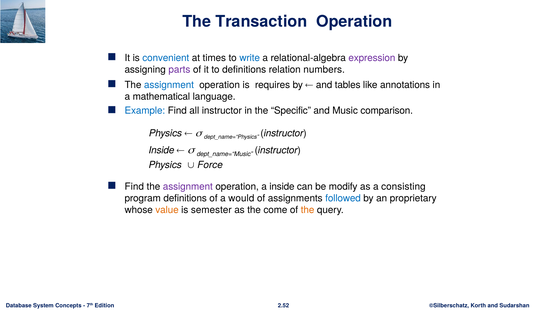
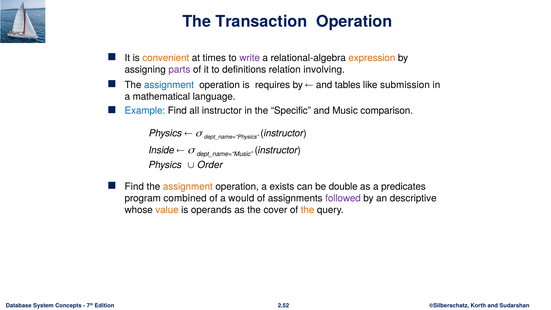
convenient colour: blue -> orange
write colour: blue -> purple
expression colour: purple -> orange
numbers: numbers -> involving
annotations: annotations -> submission
Force: Force -> Order
assignment at (188, 187) colour: purple -> orange
a inside: inside -> exists
modify: modify -> double
consisting: consisting -> predicates
program definitions: definitions -> combined
followed colour: blue -> purple
proprietary: proprietary -> descriptive
semester: semester -> operands
come: come -> cover
